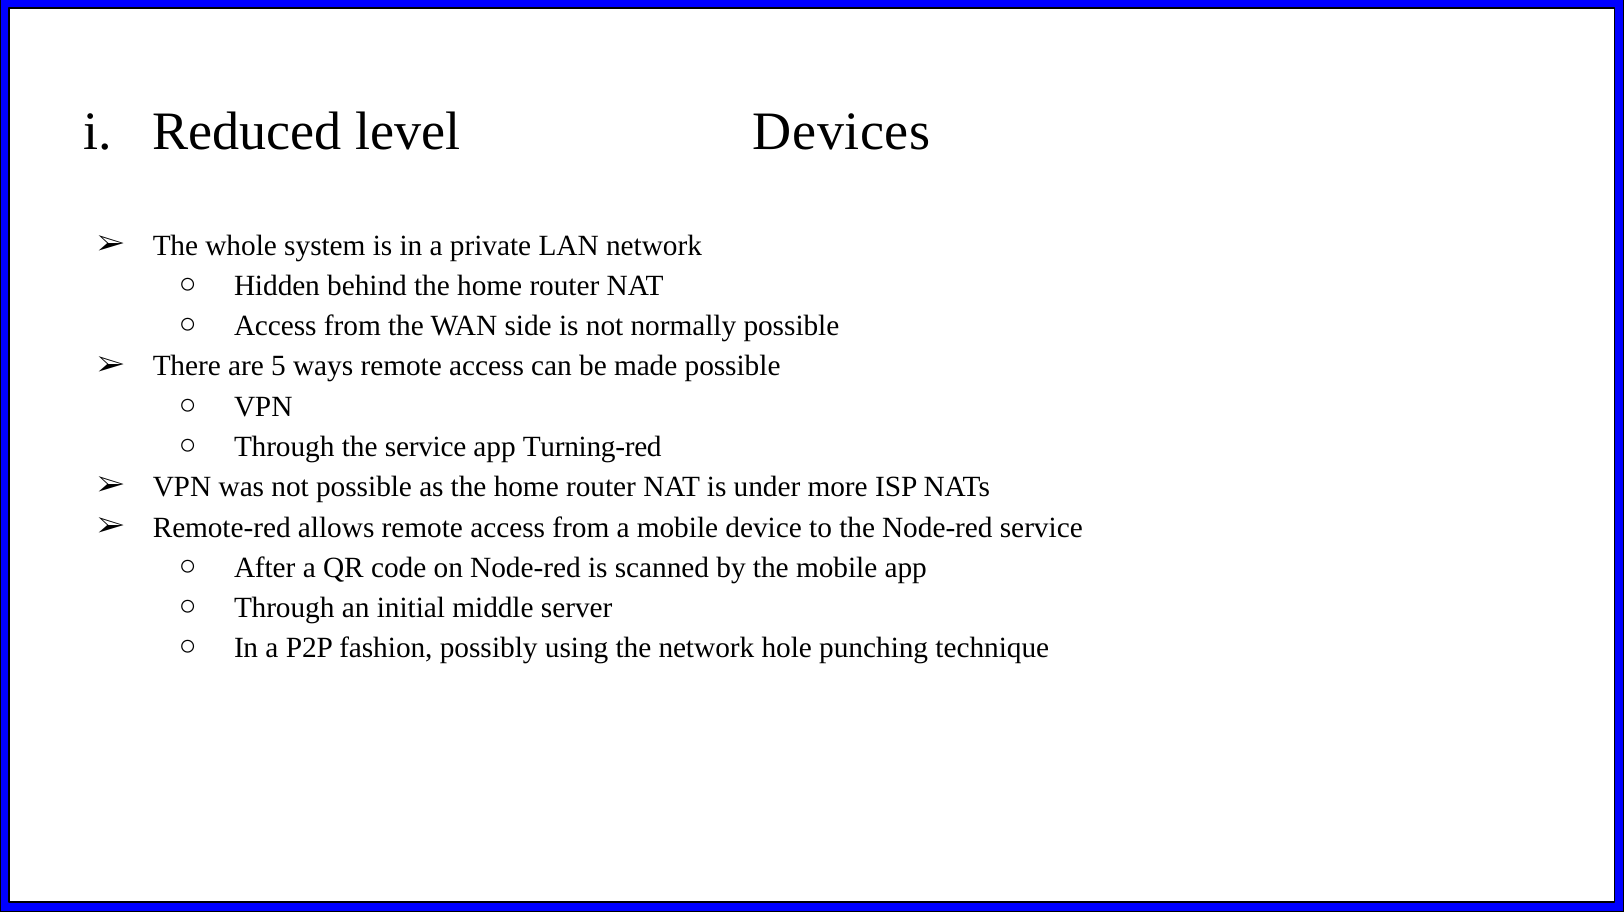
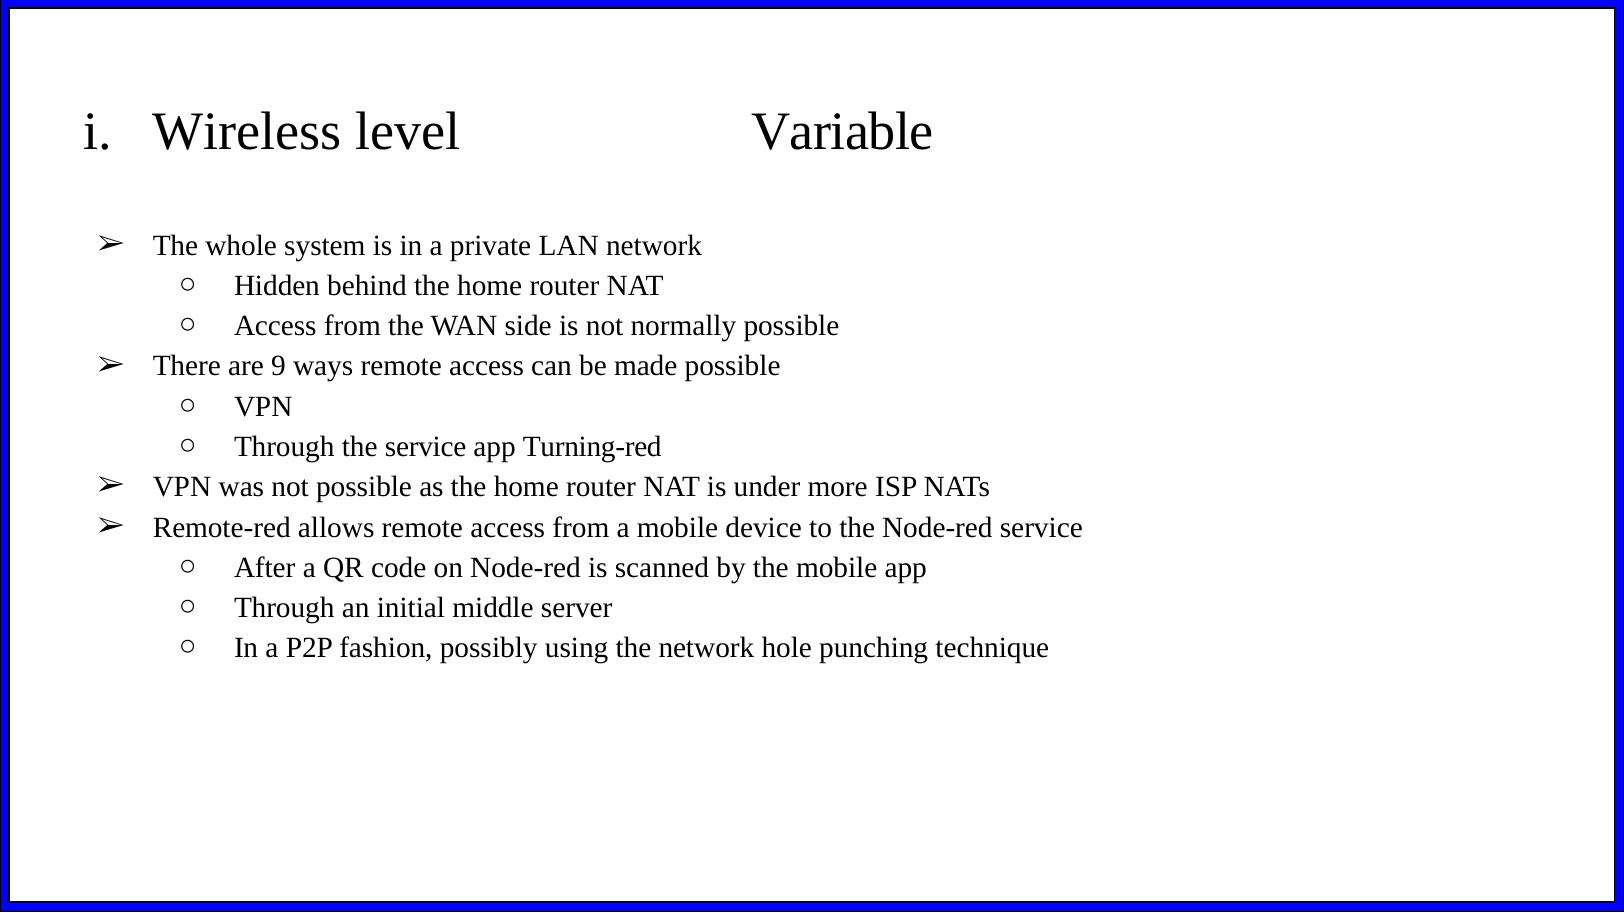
Reduced: Reduced -> Wireless
Devices: Devices -> Variable
5: 5 -> 9
